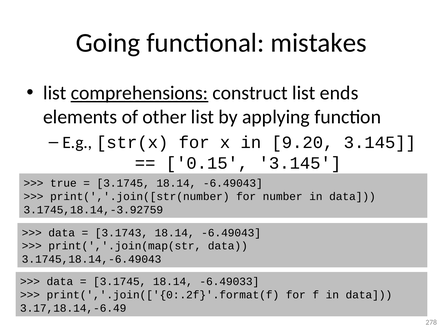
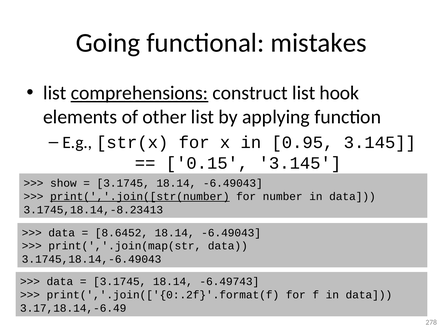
ends: ends -> hook
9.20: 9.20 -> 0.95
true: true -> show
print(','.join([str(number underline: none -> present
3.1745,18.14,-3.92759: 3.1745,18.14,-3.92759 -> 3.1745,18.14,-8.23413
3.1743: 3.1743 -> 8.6452
-6.49033: -6.49033 -> -6.49743
